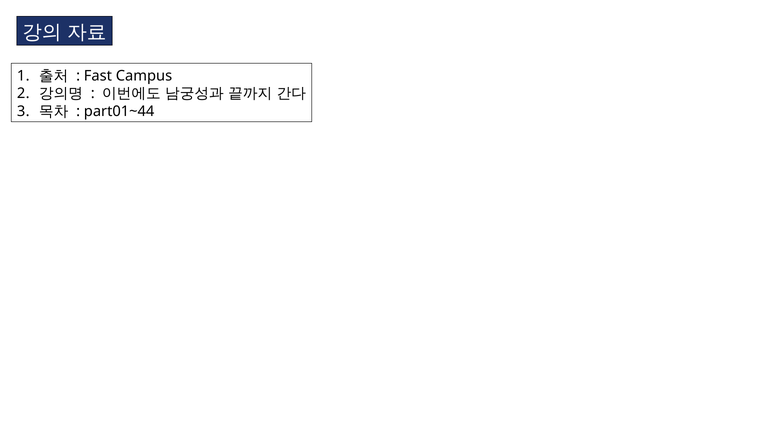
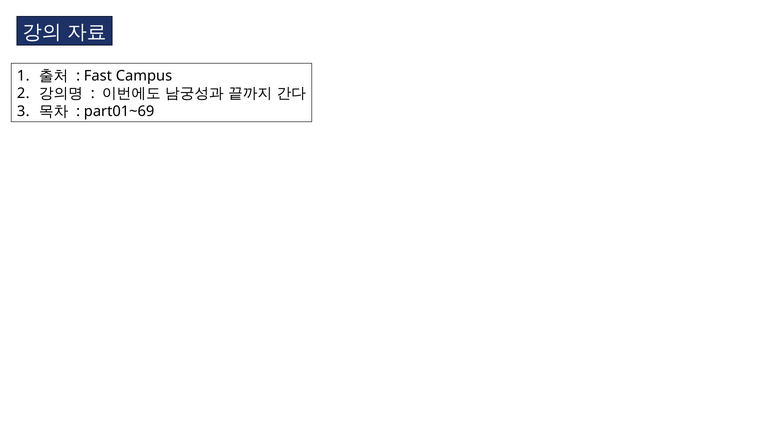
part01~44: part01~44 -> part01~69
